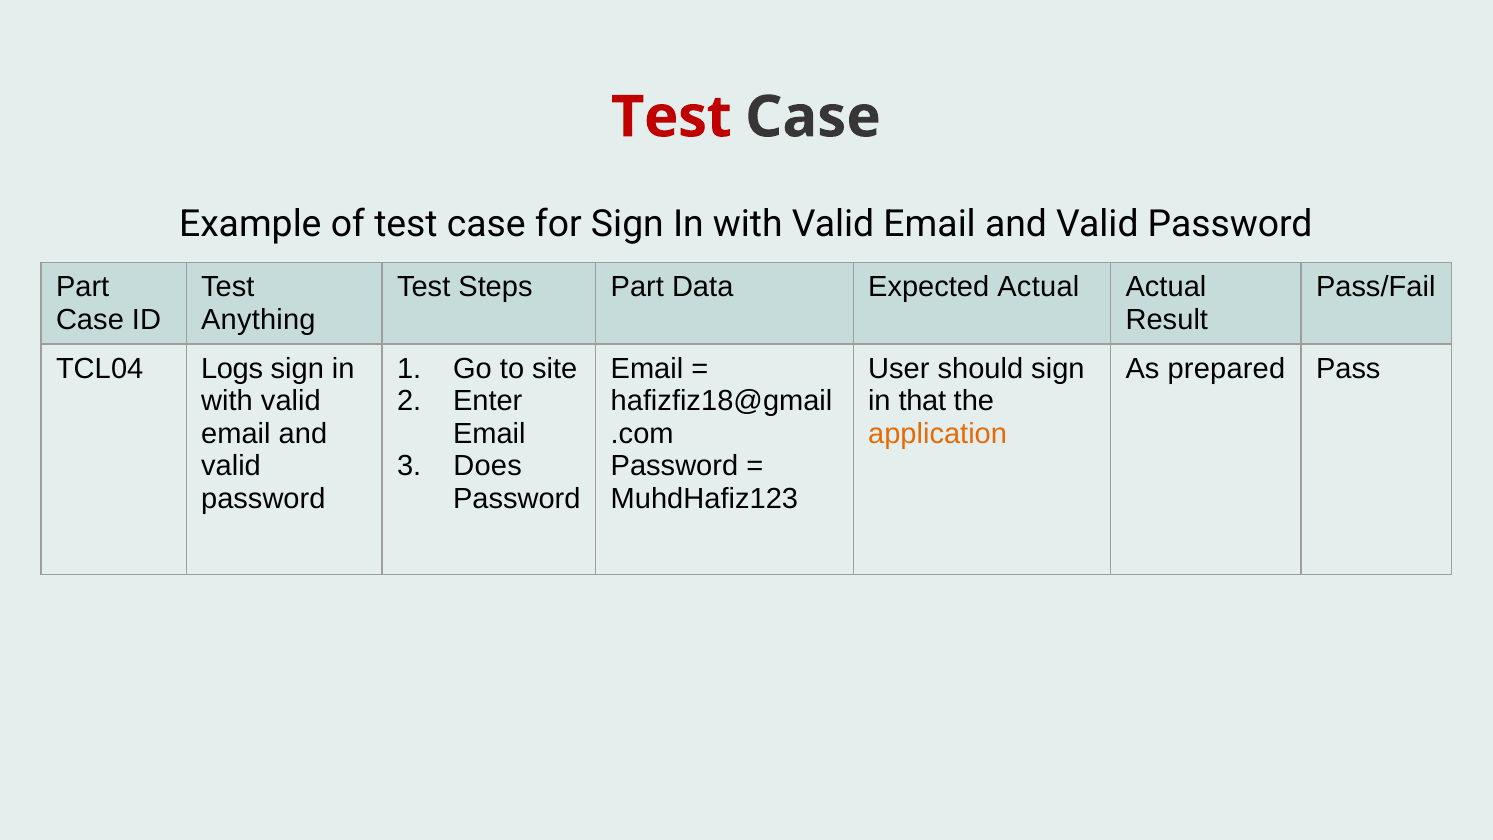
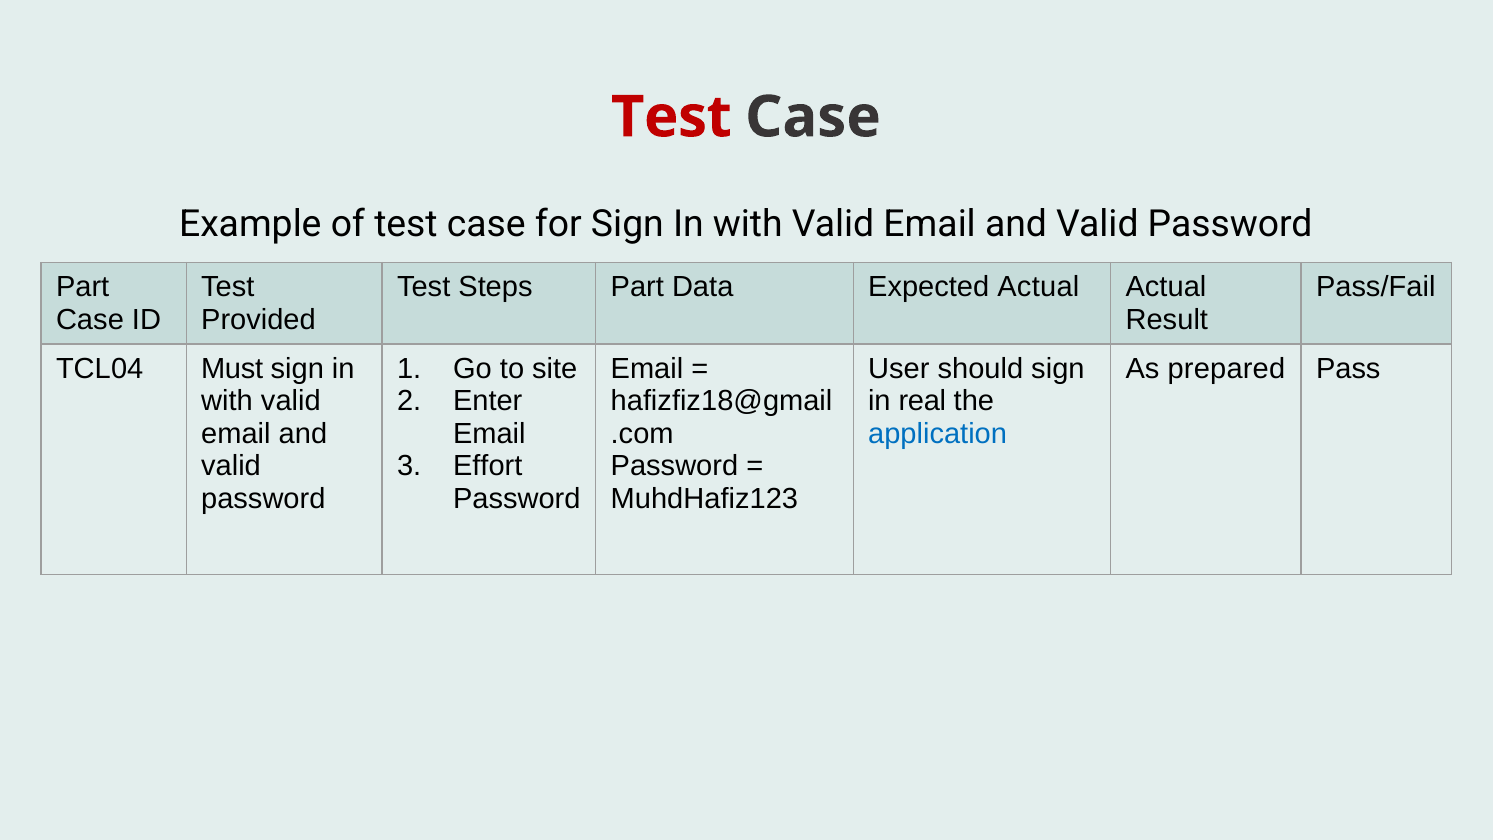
Anything: Anything -> Provided
Logs: Logs -> Must
that: that -> real
application colour: orange -> blue
Does: Does -> Effort
